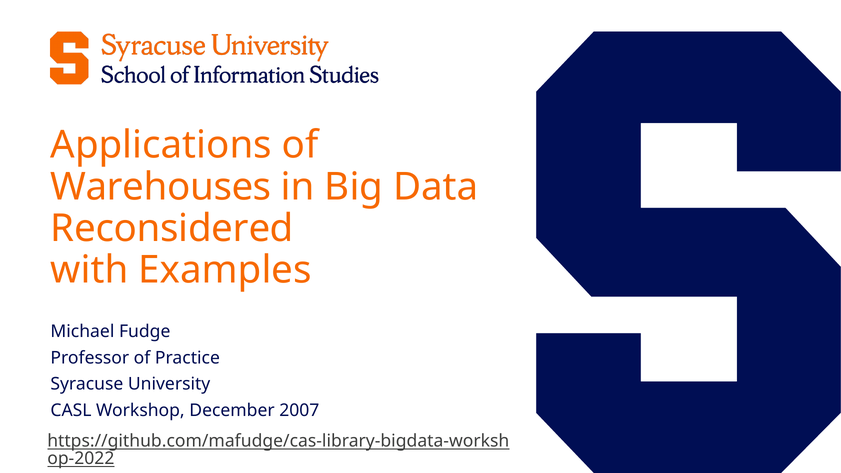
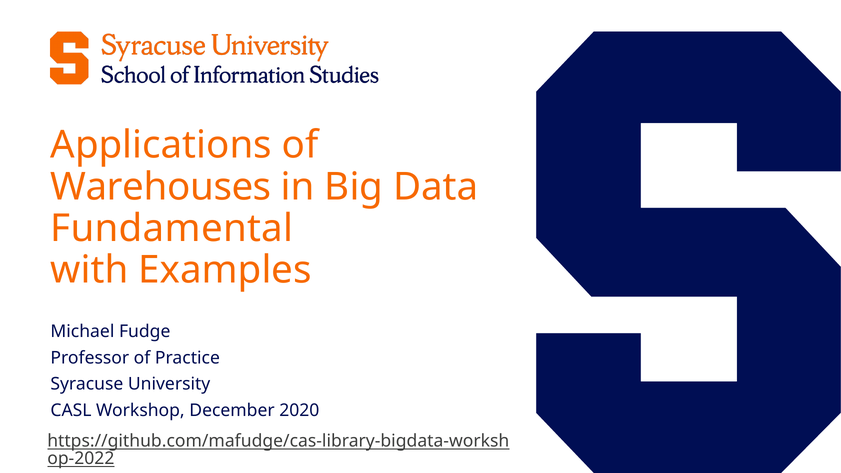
Reconsidered: Reconsidered -> Fundamental
2007: 2007 -> 2020
